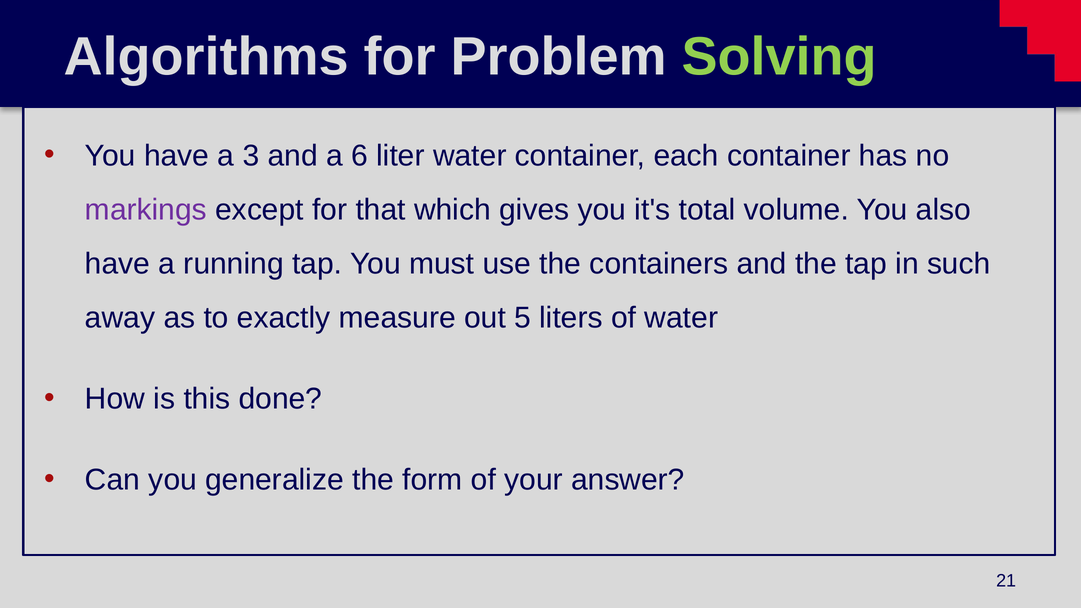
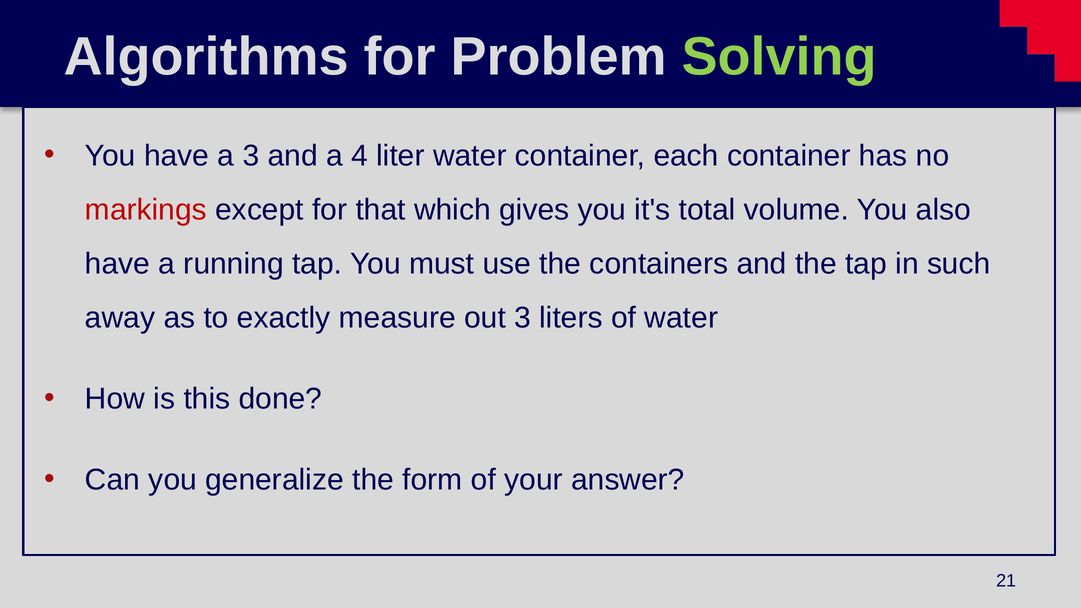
6: 6 -> 4
markings colour: purple -> red
out 5: 5 -> 3
